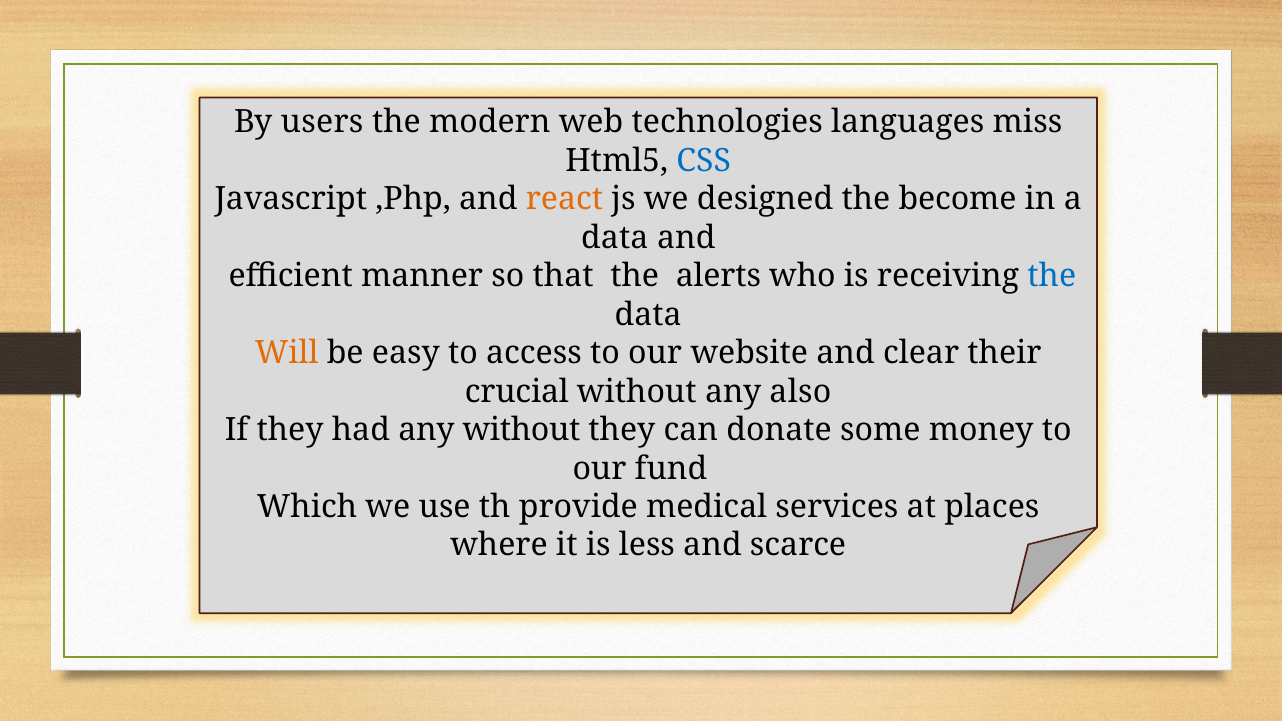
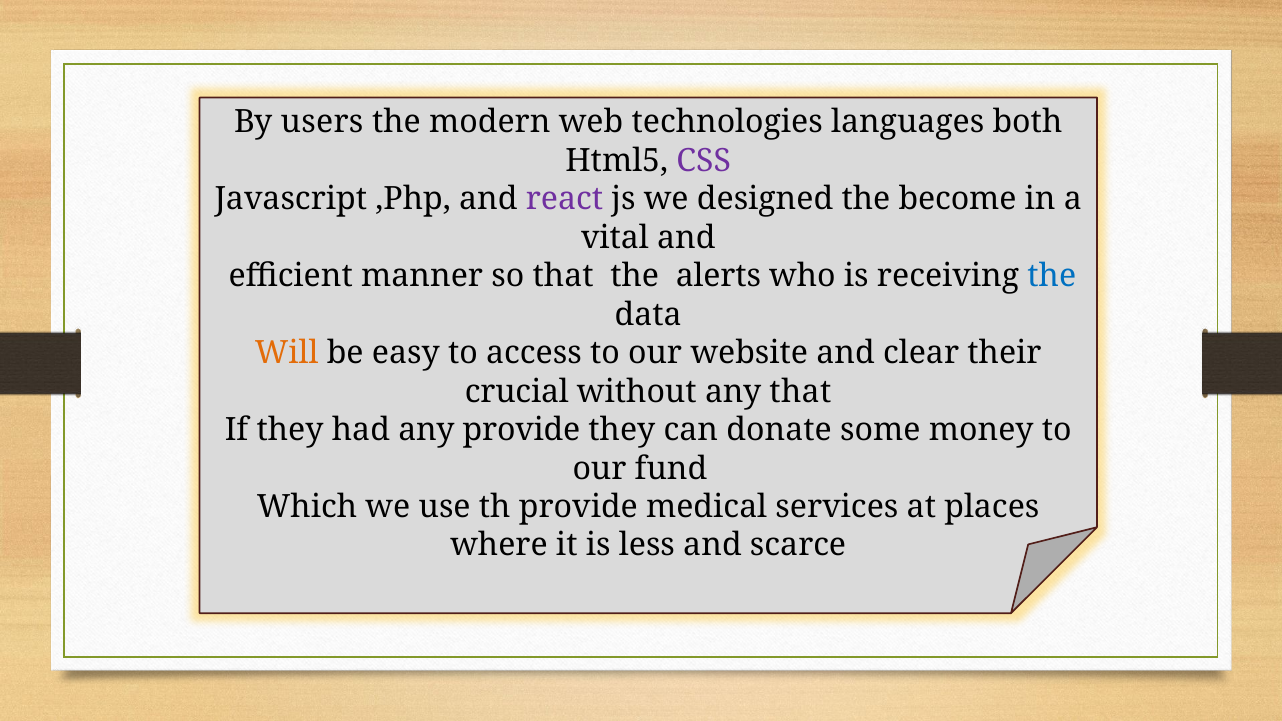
miss: miss -> both
CSS colour: blue -> purple
react colour: orange -> purple
data at (615, 238): data -> vital
any also: also -> that
any without: without -> provide
